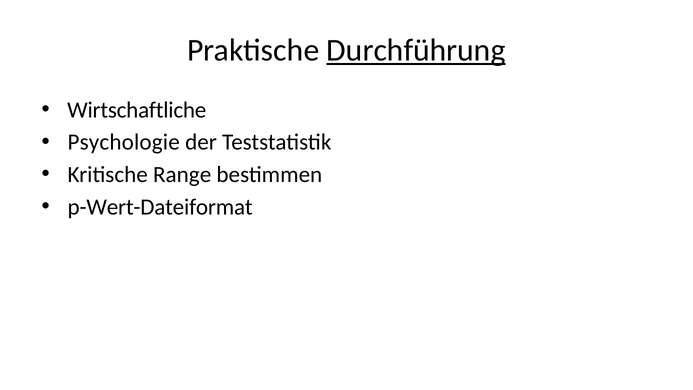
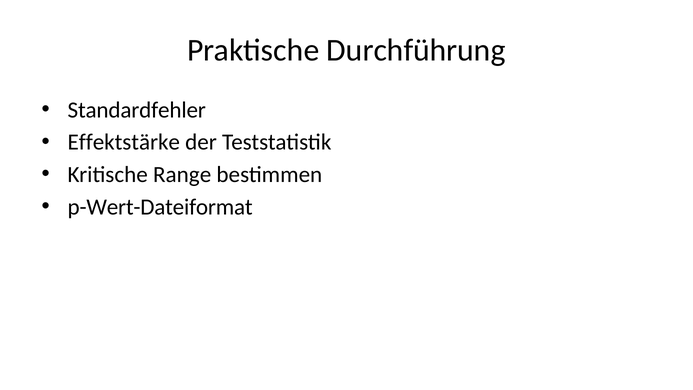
Durchführung underline: present -> none
Wirtschaftliche: Wirtschaftliche -> Standardfehler
Psychologie: Psychologie -> Effektstärke
